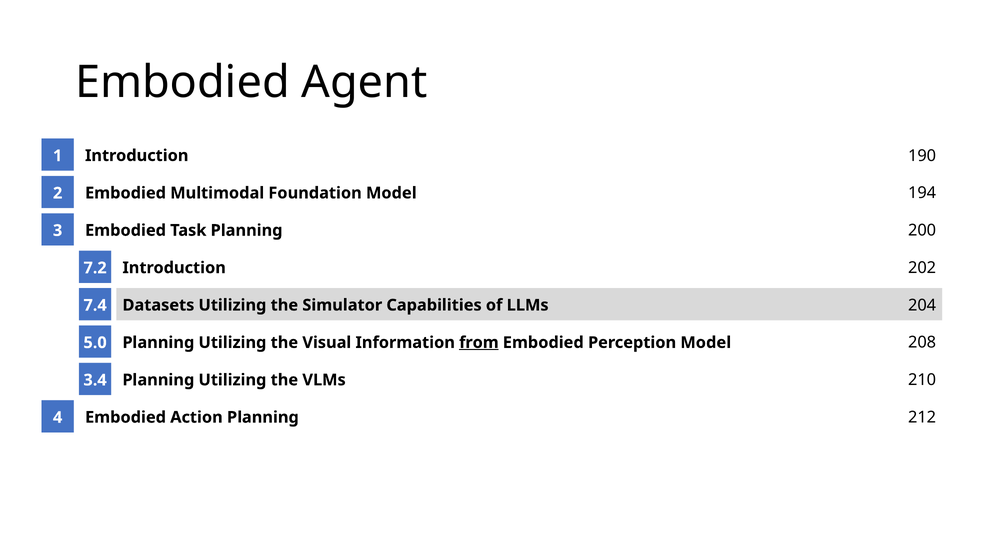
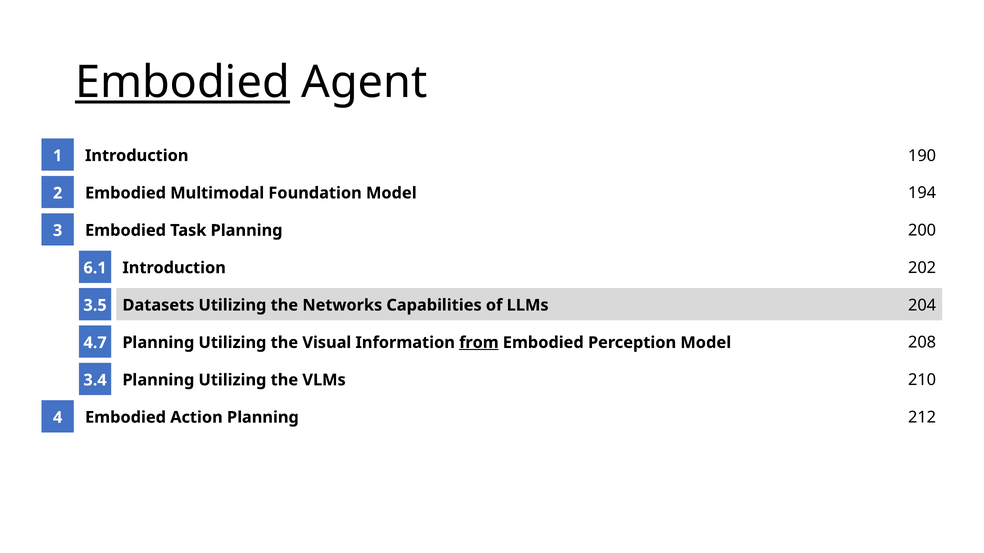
Embodied at (182, 83) underline: none -> present
7.2: 7.2 -> 6.1
Simulator: Simulator -> Networks
7.4: 7.4 -> 3.5
5.0: 5.0 -> 4.7
